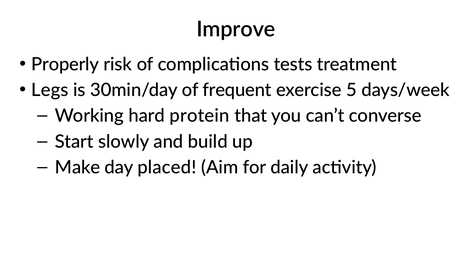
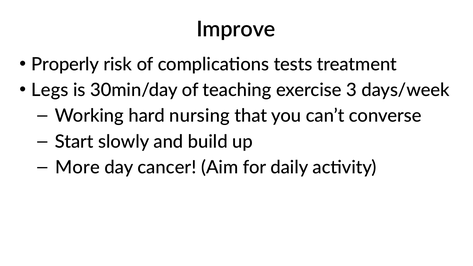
frequent: frequent -> teaching
5: 5 -> 3
protein: protein -> nursing
Make: Make -> More
placed: placed -> cancer
